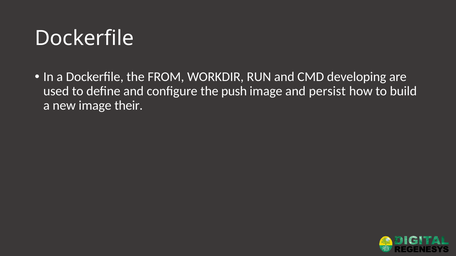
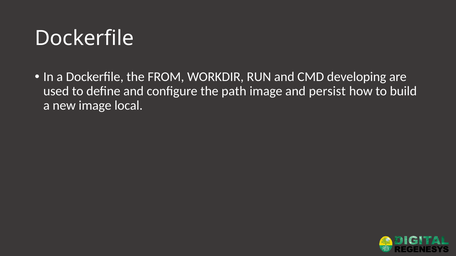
push: push -> path
their: their -> local
